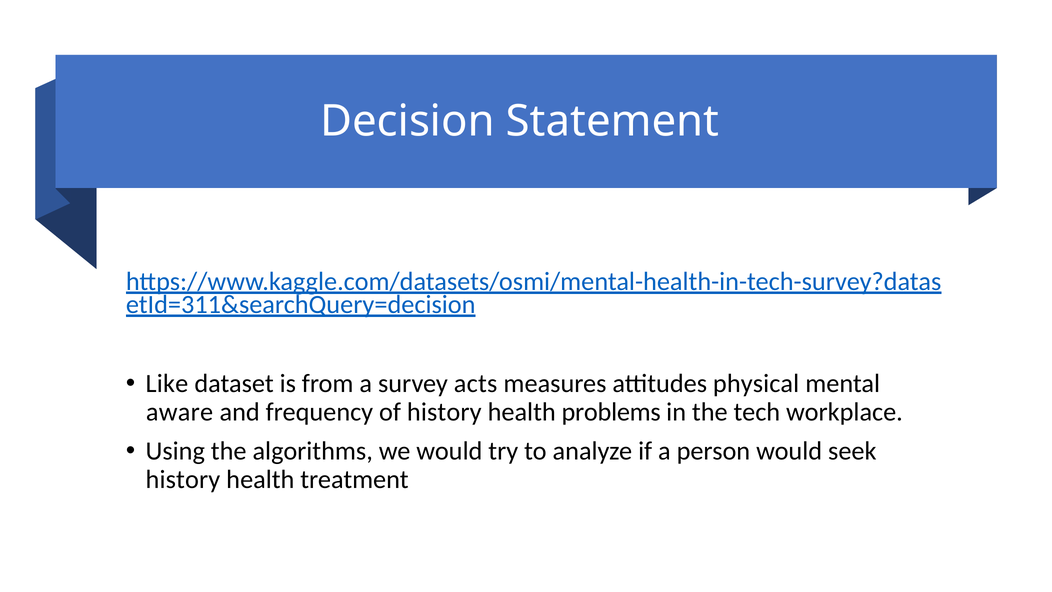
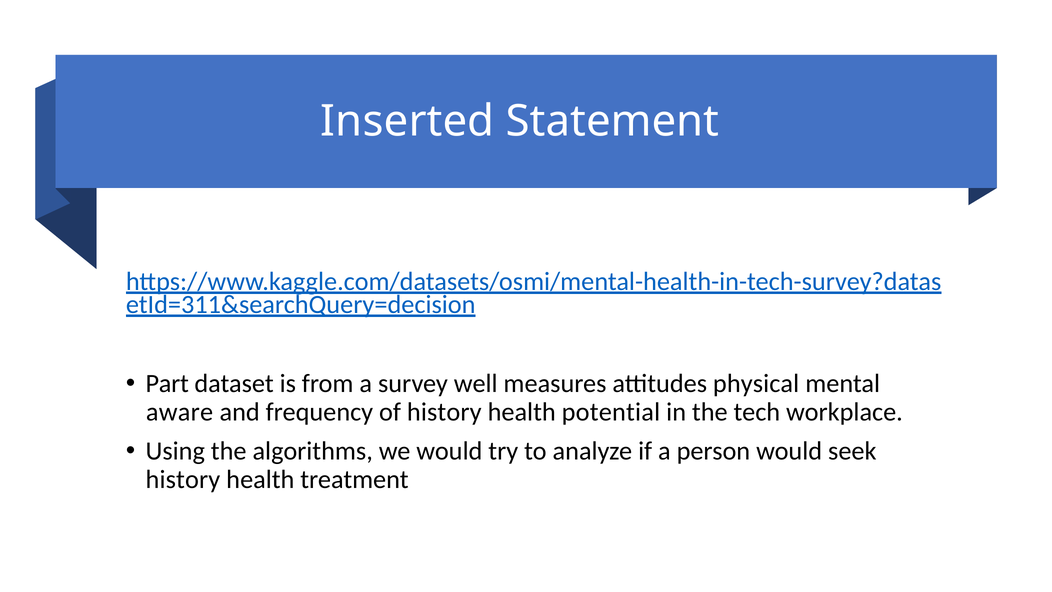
Decision: Decision -> Inserted
Like: Like -> Part
acts: acts -> well
problems: problems -> potential
